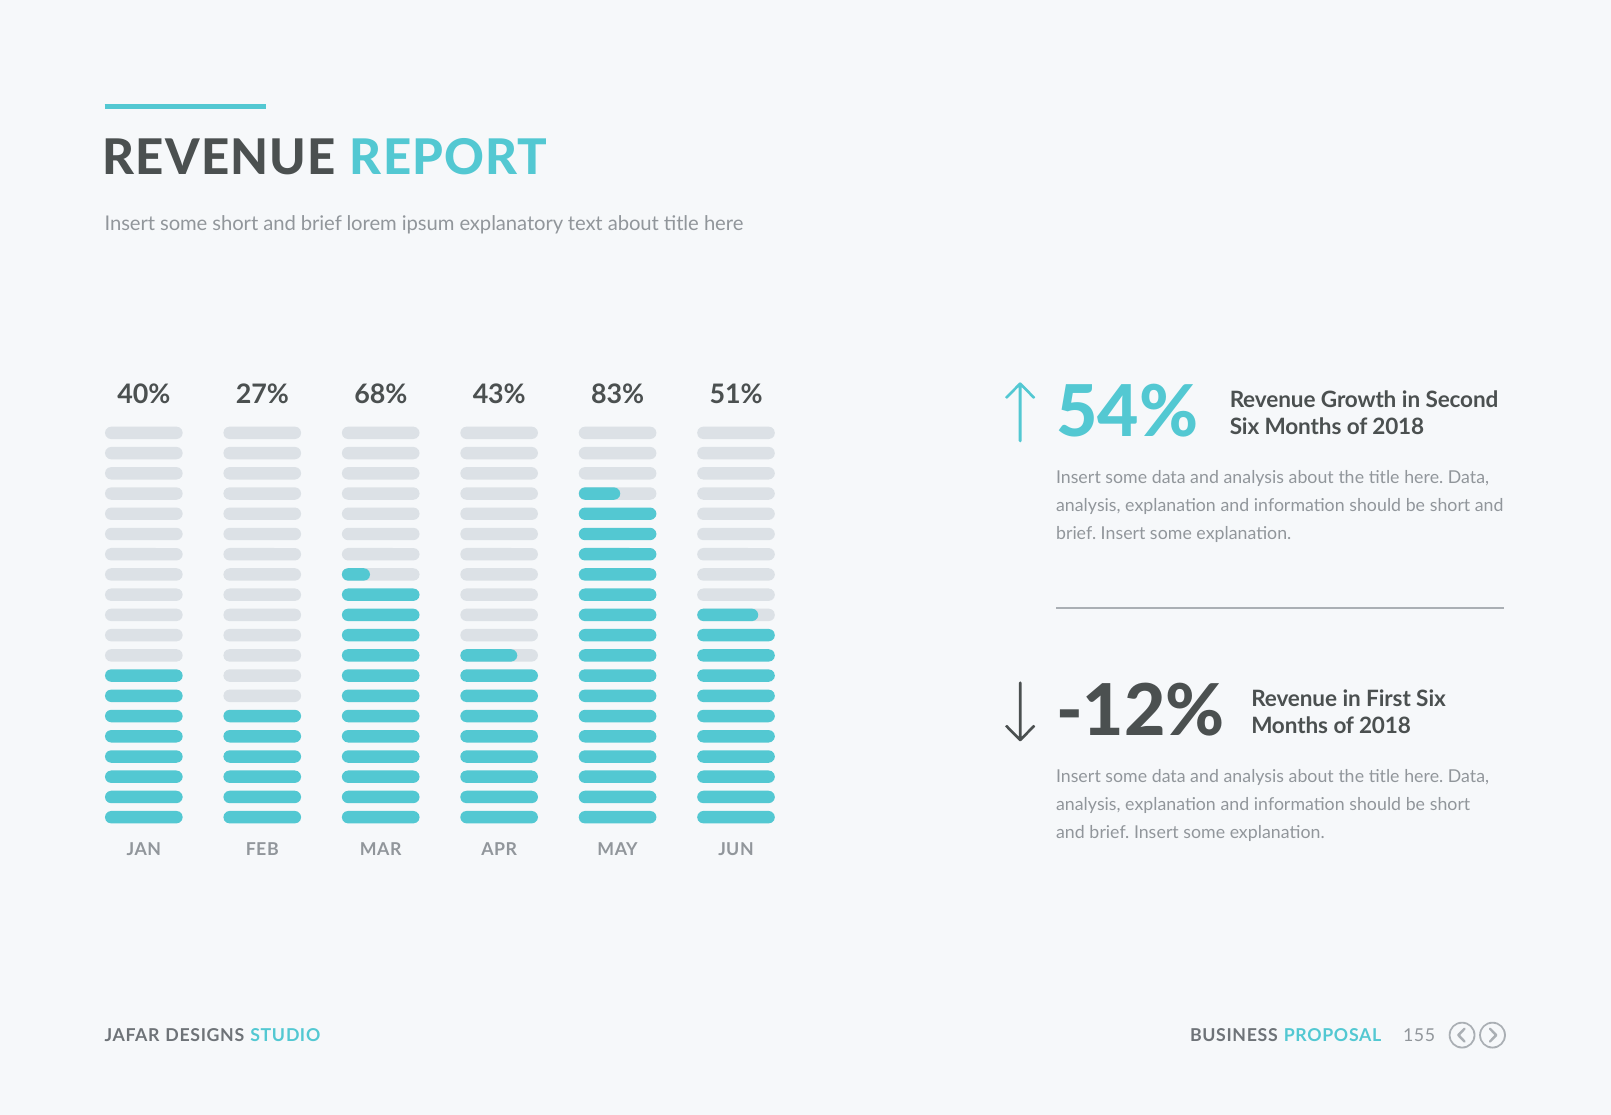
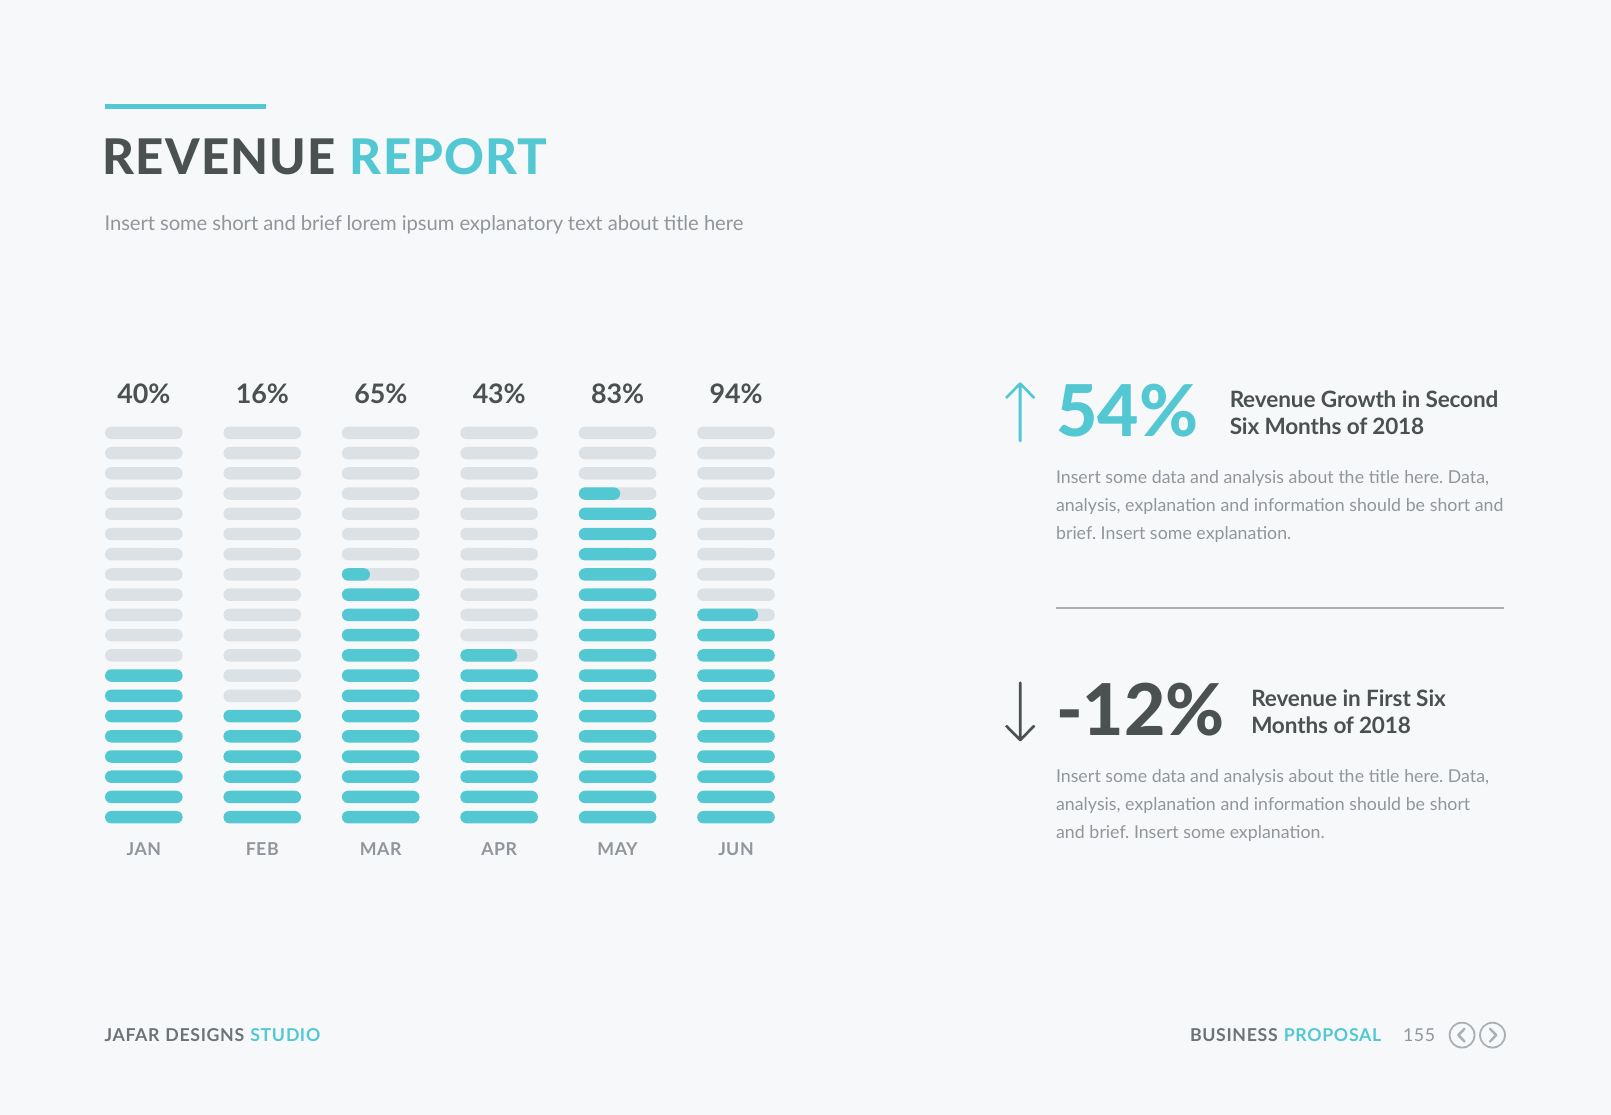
27%: 27% -> 16%
68%: 68% -> 65%
51%: 51% -> 94%
